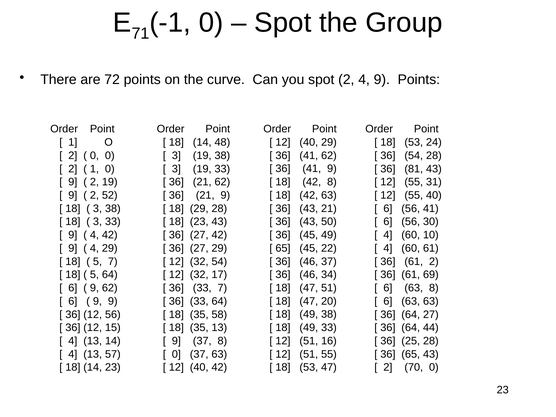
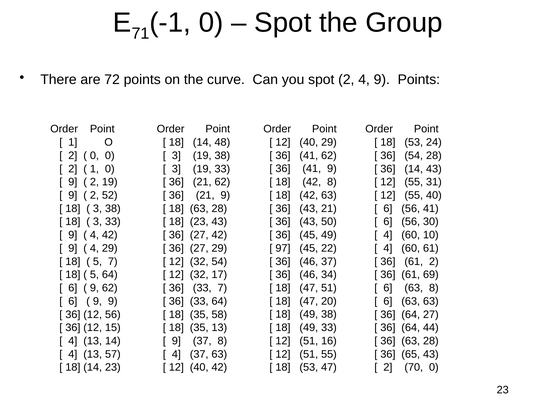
36 81: 81 -> 14
18 29: 29 -> 63
65 at (283, 248): 65 -> 97
36 25: 25 -> 63
0 at (176, 354): 0 -> 4
